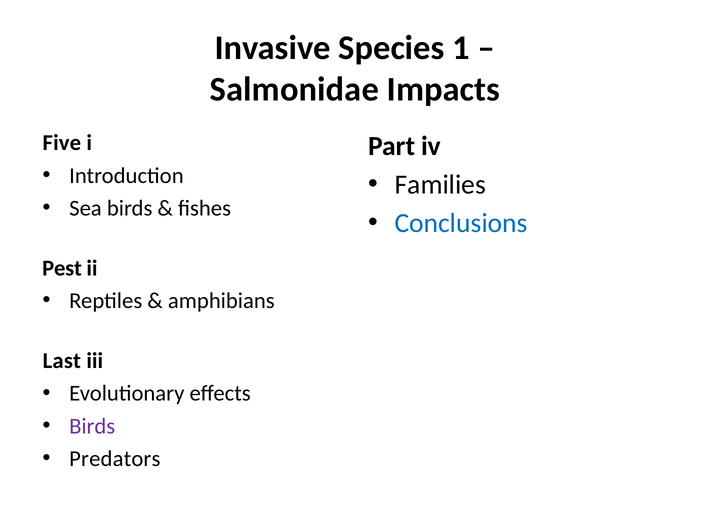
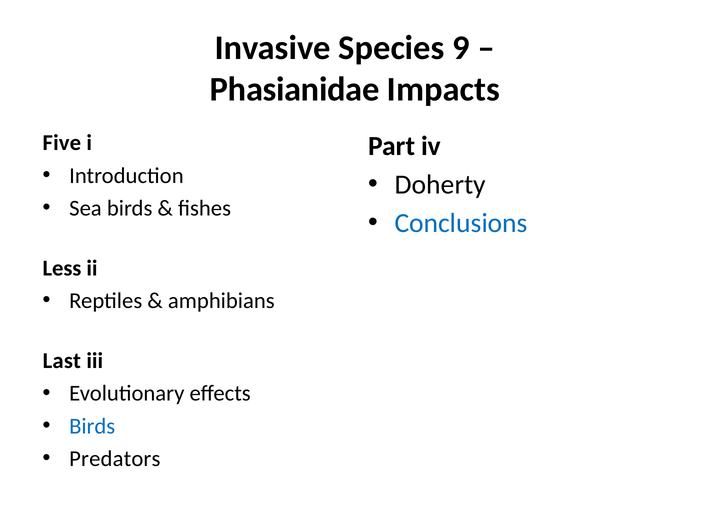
1: 1 -> 9
Salmonidae: Salmonidae -> Phasianidae
Families: Families -> Doherty
Pest: Pest -> Less
Birds at (92, 427) colour: purple -> blue
